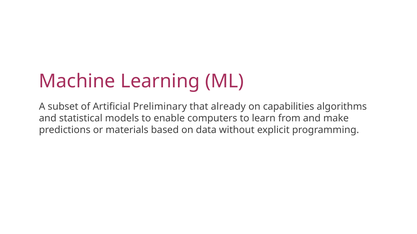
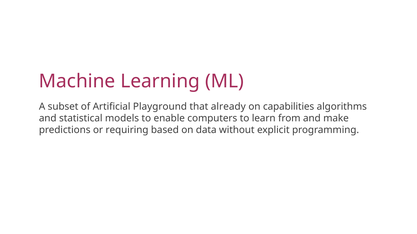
Preliminary: Preliminary -> Playground
materials: materials -> requiring
